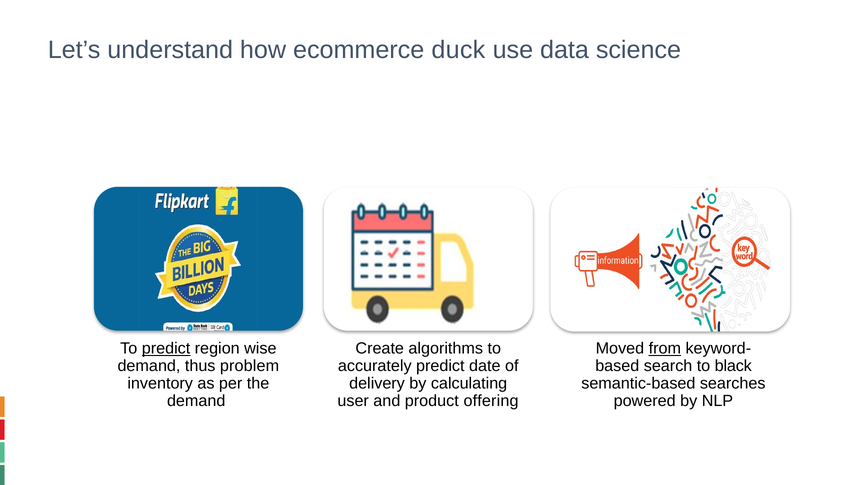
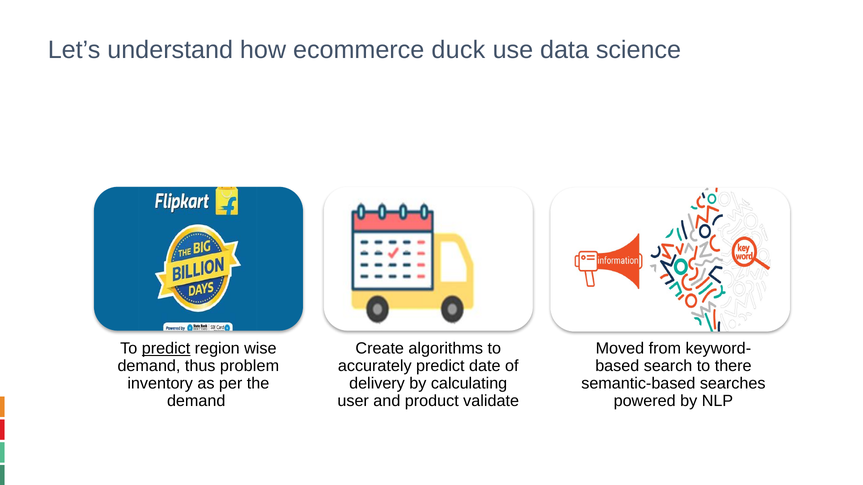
from underline: present -> none
black: black -> there
offering: offering -> validate
